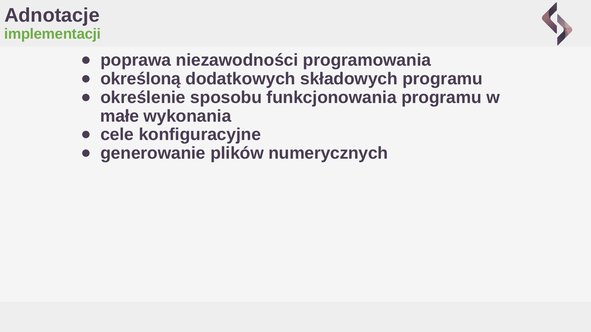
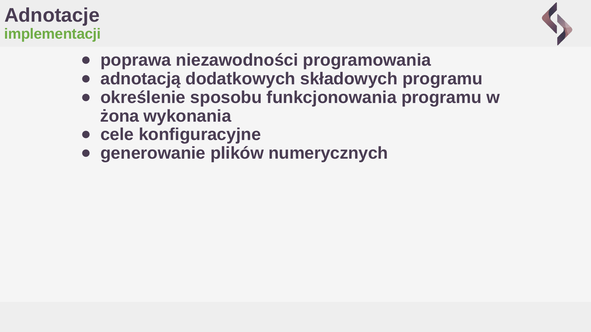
określoną: określoną -> adnotacją
małe: małe -> żona
